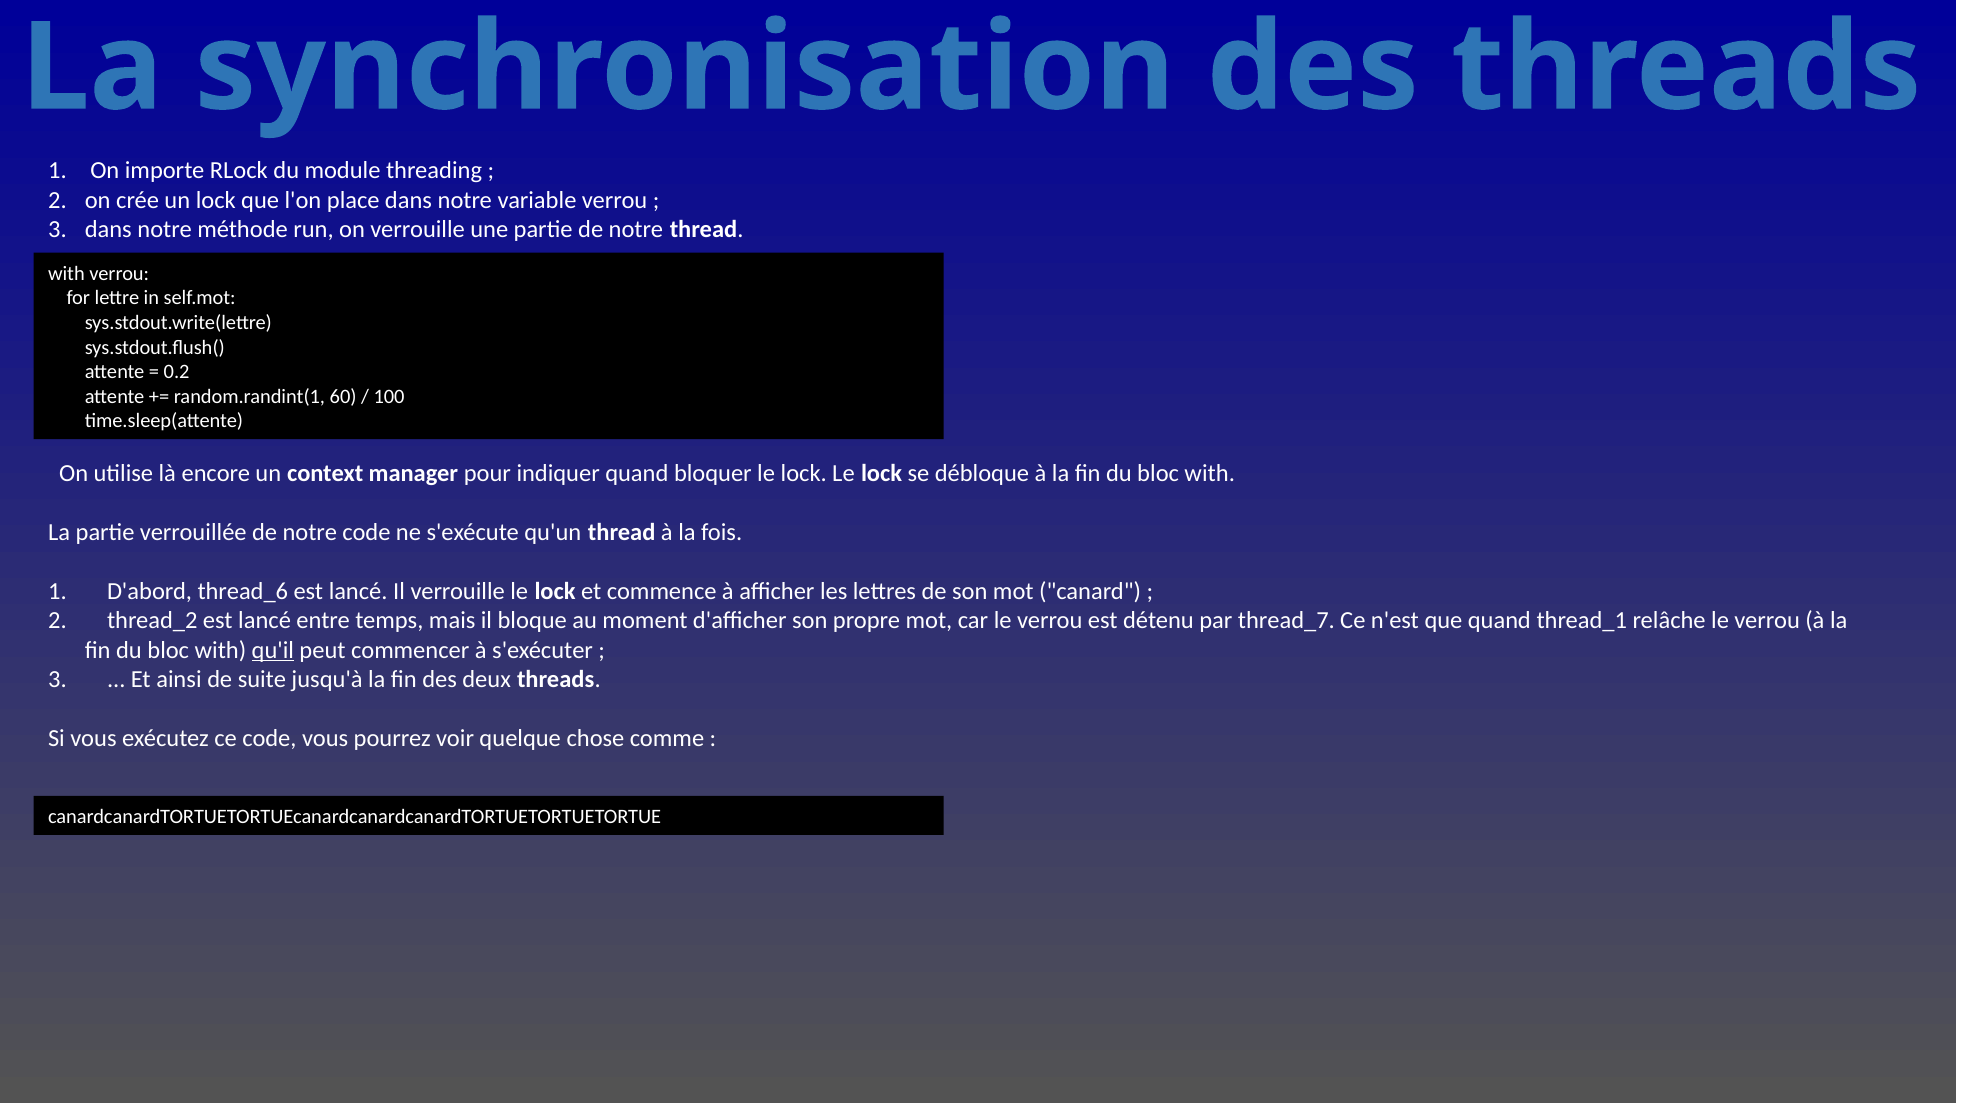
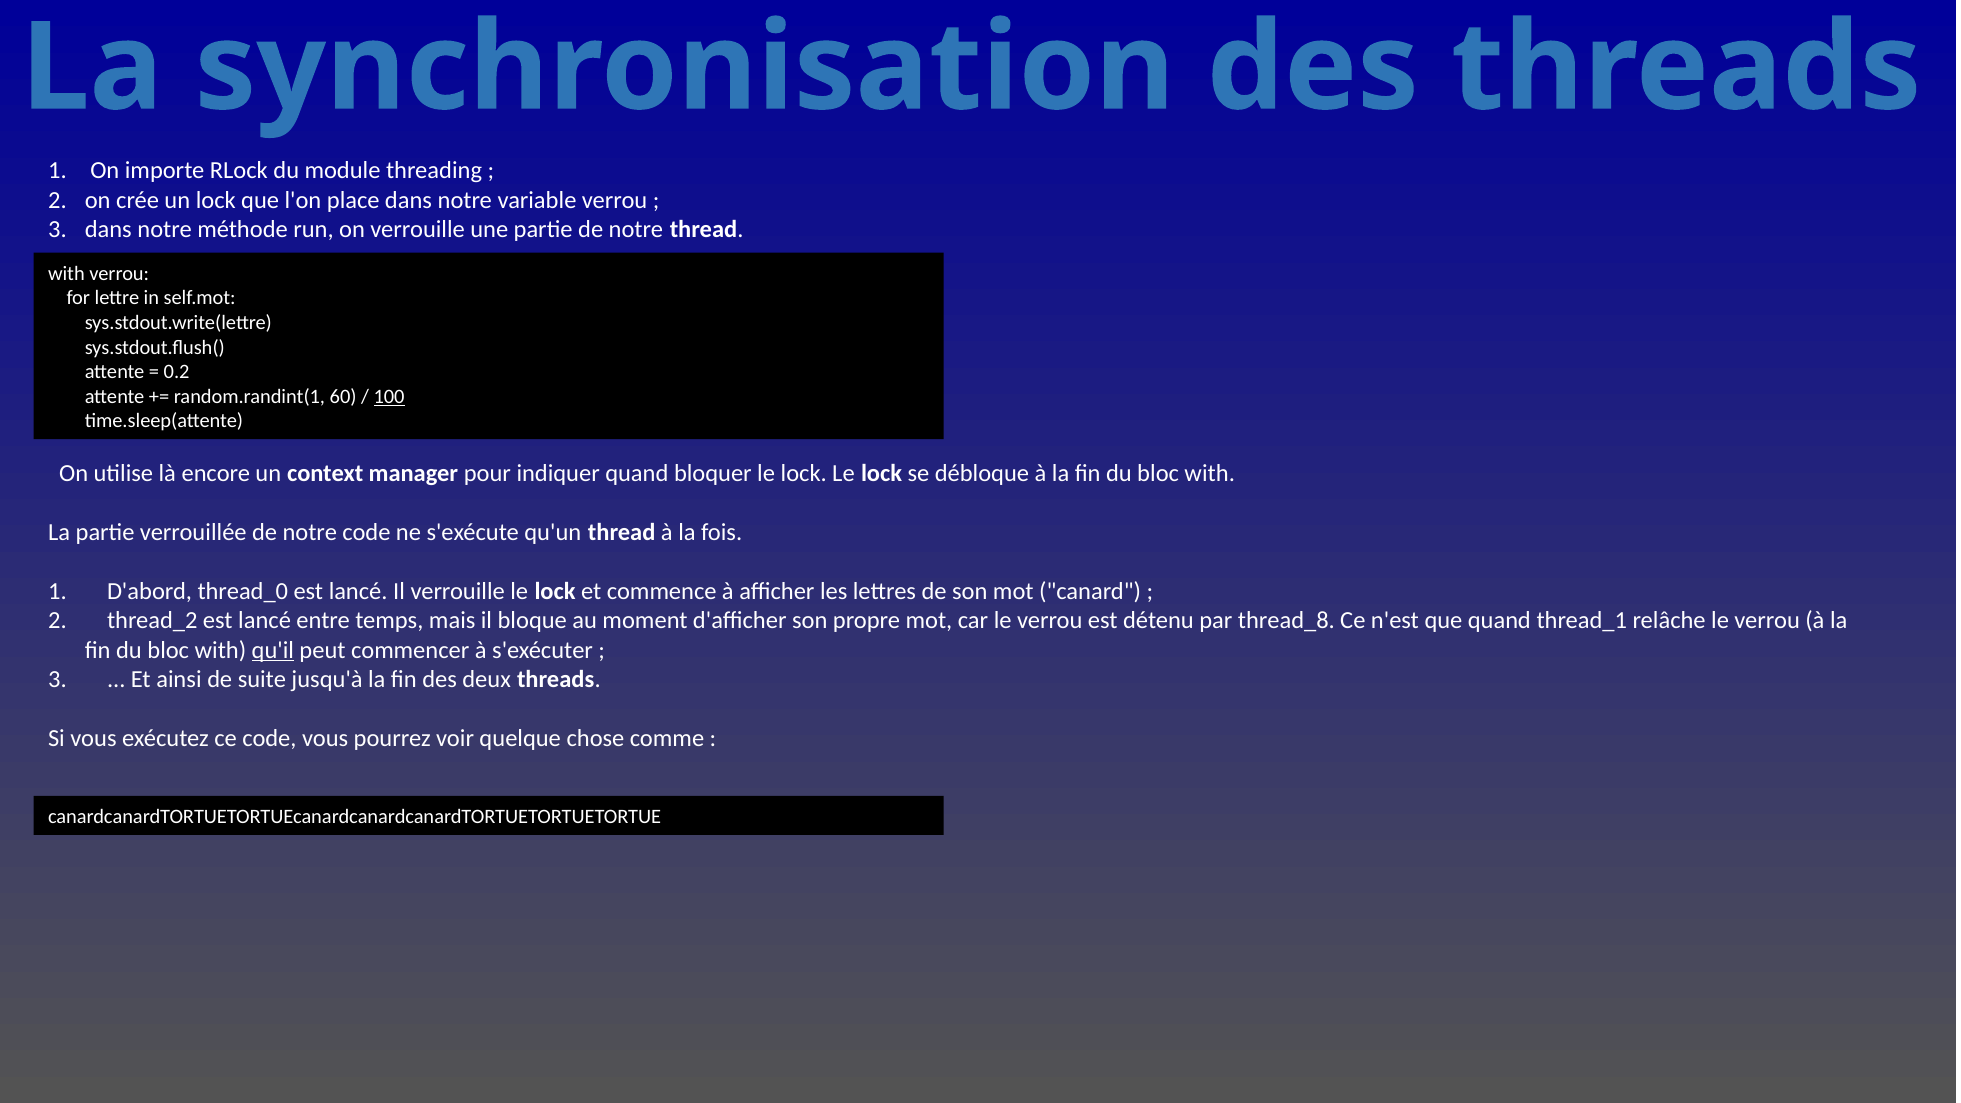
100 underline: none -> present
thread_6: thread_6 -> thread_0
thread_7: thread_7 -> thread_8
